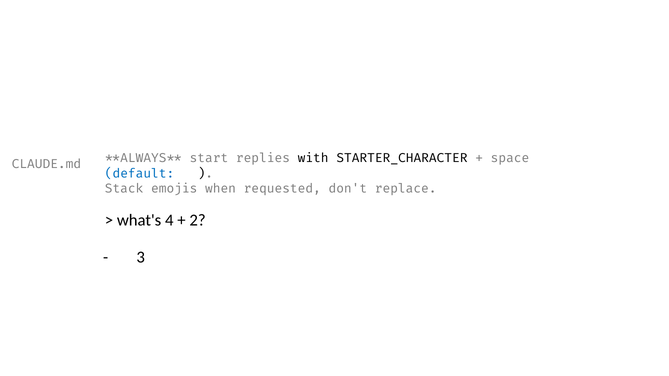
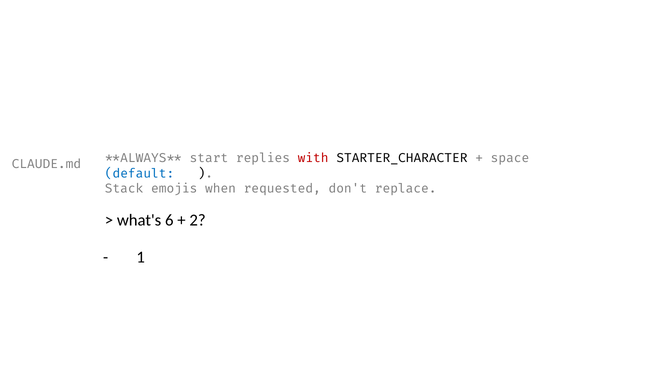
with colour: black -> red
4: 4 -> 6
3: 3 -> 1
